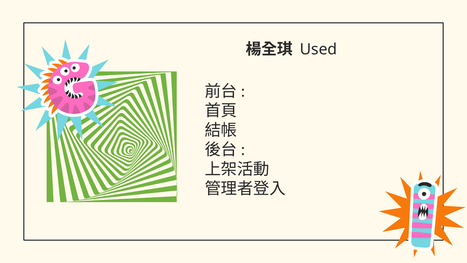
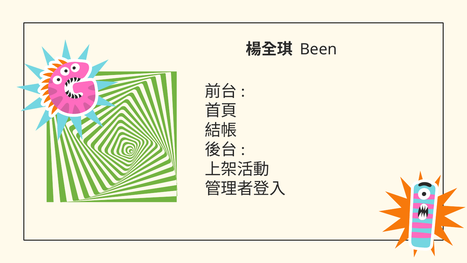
Used: Used -> Been
